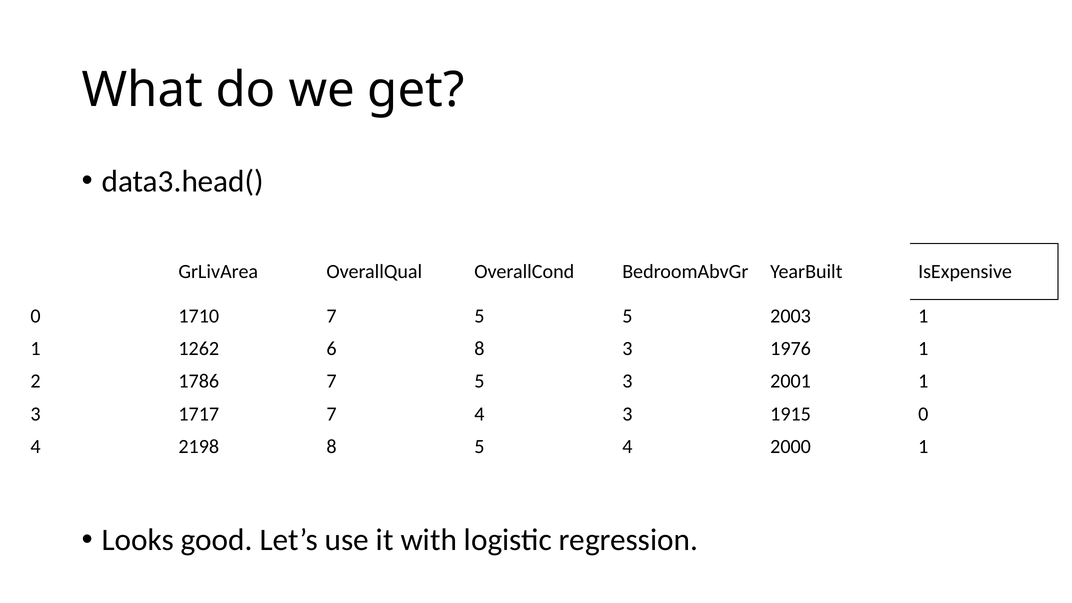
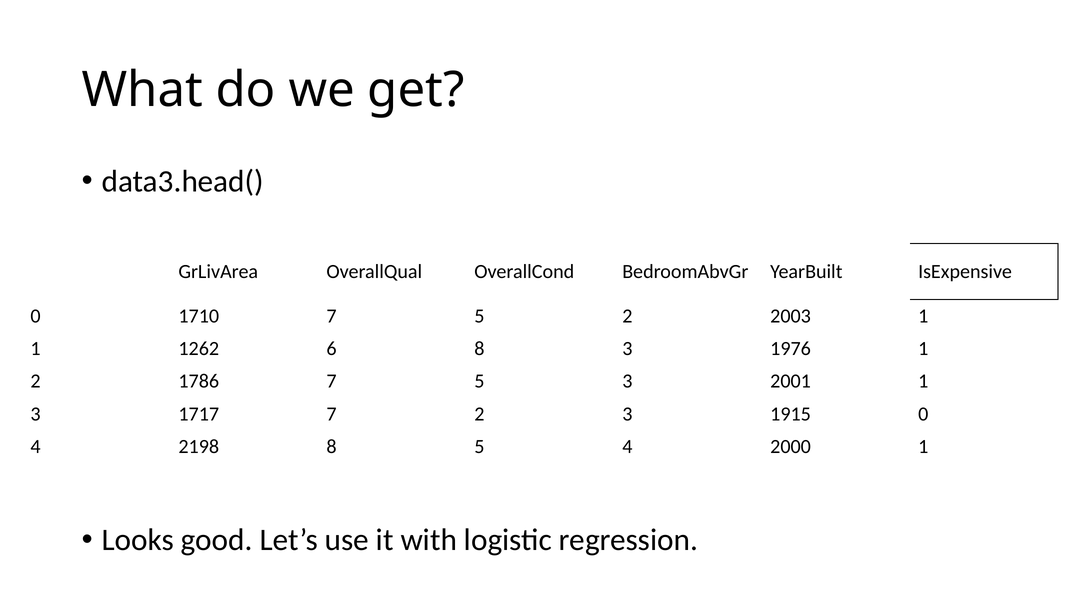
5 5: 5 -> 2
7 4: 4 -> 2
